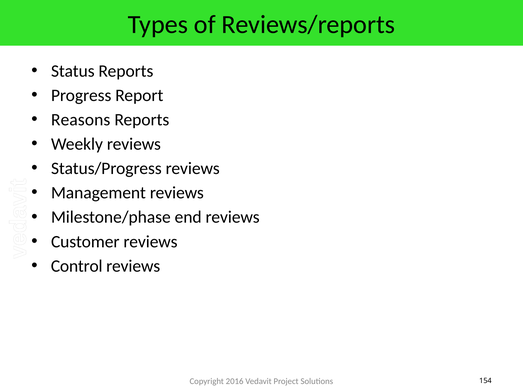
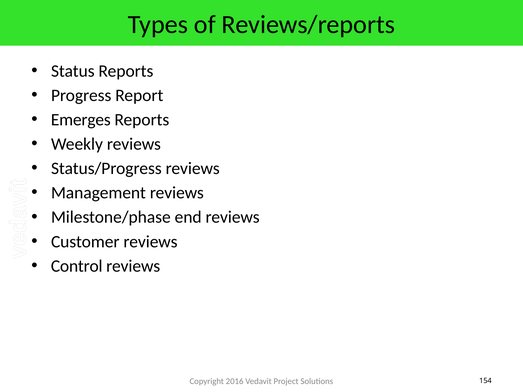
Reasons: Reasons -> Emerges
